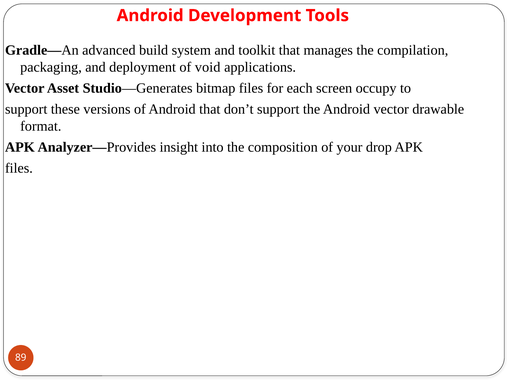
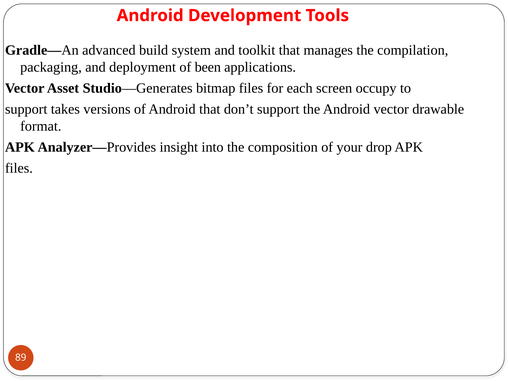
void: void -> been
these: these -> takes
